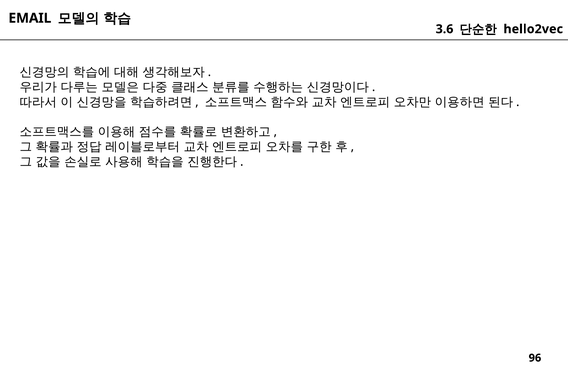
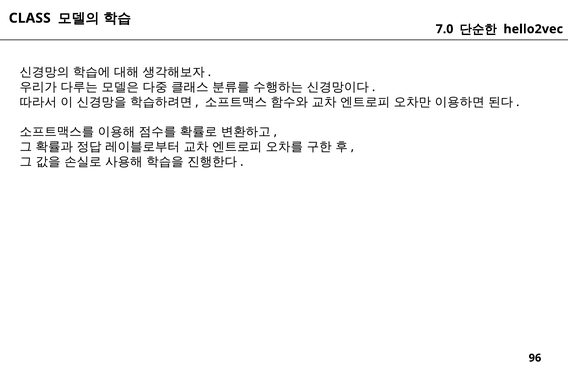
EMAIL: EMAIL -> CLASS
3.6: 3.6 -> 7.0
